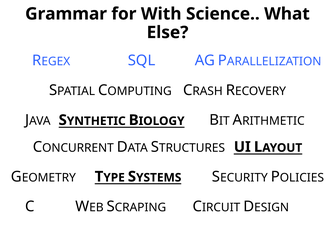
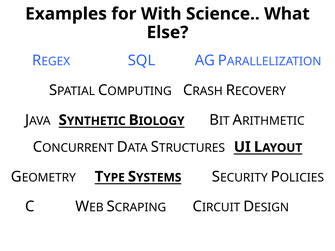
Grammar: Grammar -> Examples
